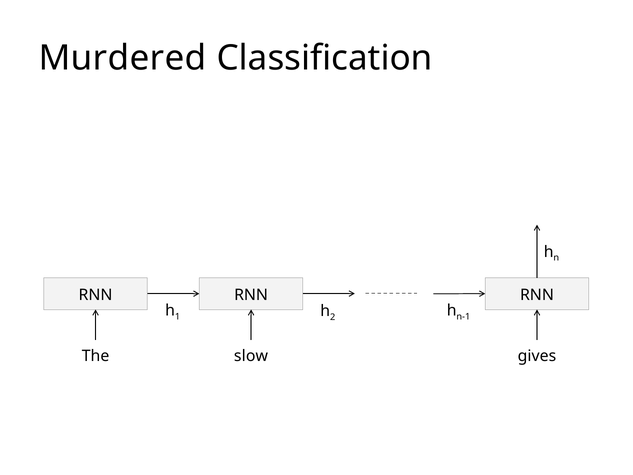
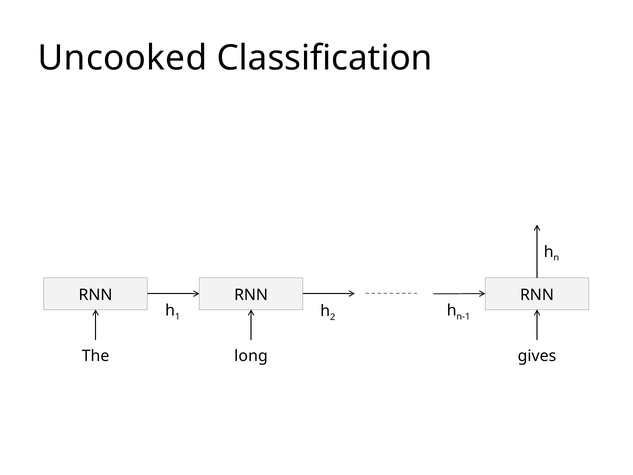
Murdered: Murdered -> Uncooked
slow: slow -> long
